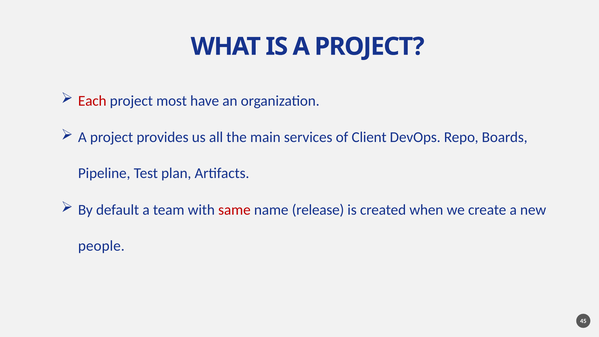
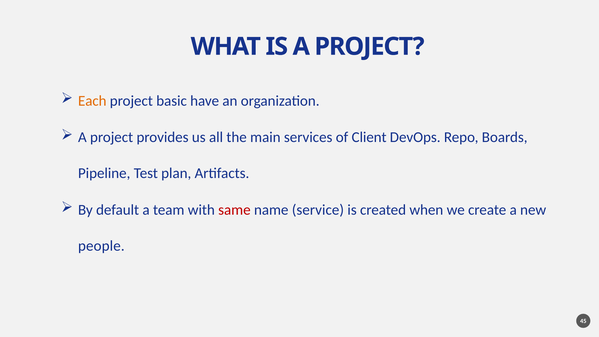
Each colour: red -> orange
most: most -> basic
release: release -> service
